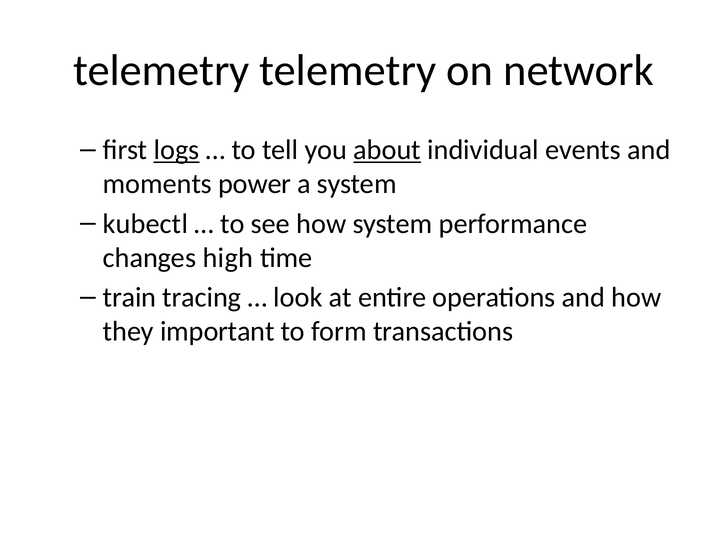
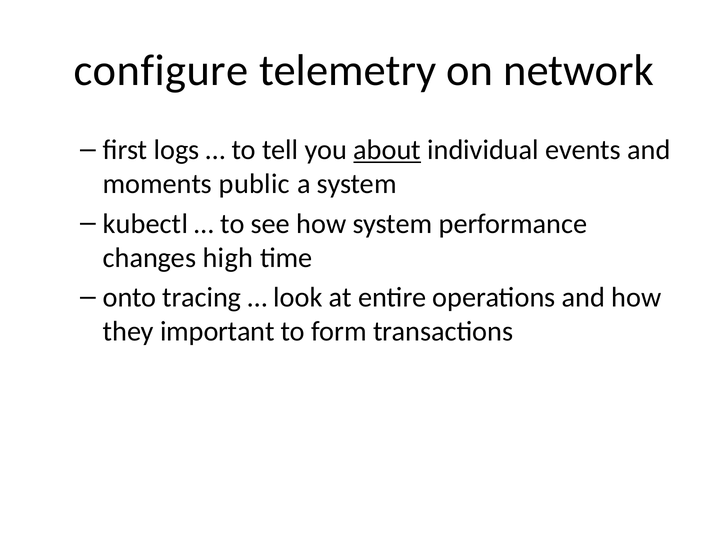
telemetry at (161, 70): telemetry -> configure
logs underline: present -> none
power: power -> public
train: train -> onto
